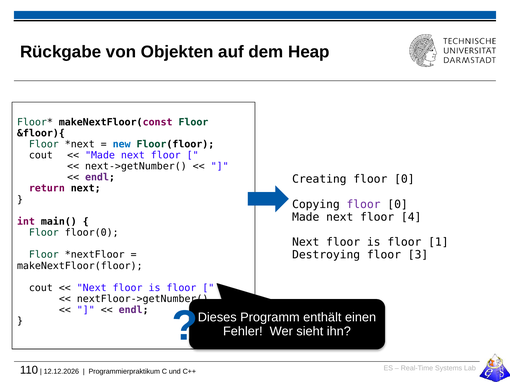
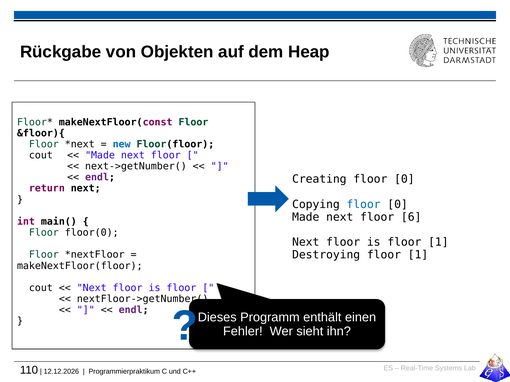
floor at (364, 205) colour: purple -> blue
4: 4 -> 6
Destroying floor 3: 3 -> 1
